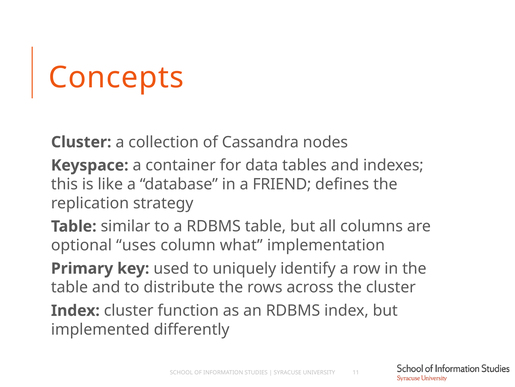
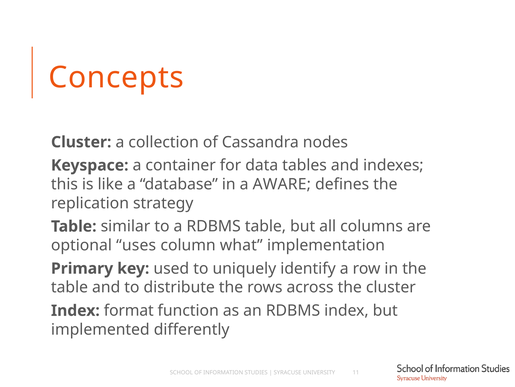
FRIEND: FRIEND -> AWARE
Index cluster: cluster -> format
